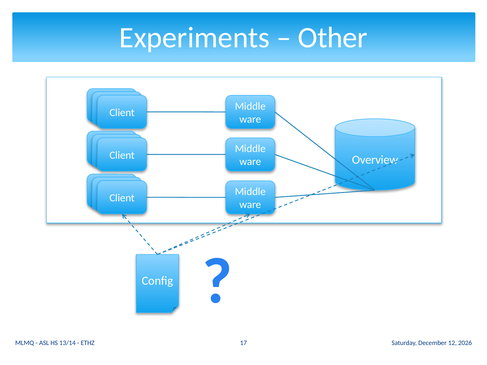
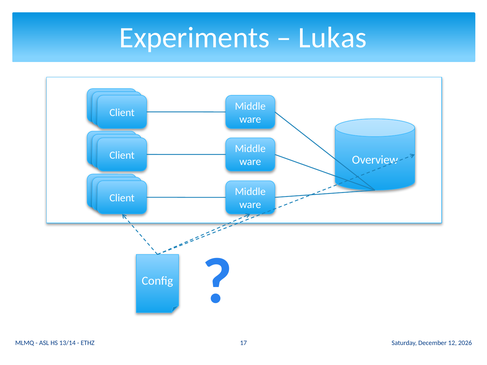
Other: Other -> Lukas
